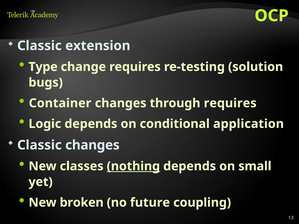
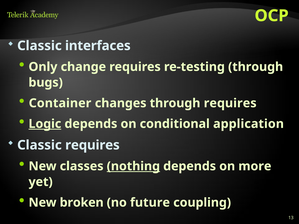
extension: extension -> interfaces
Type: Type -> Only
re-testing solution: solution -> through
Logic underline: none -> present
Classic changes: changes -> requires
small: small -> more
